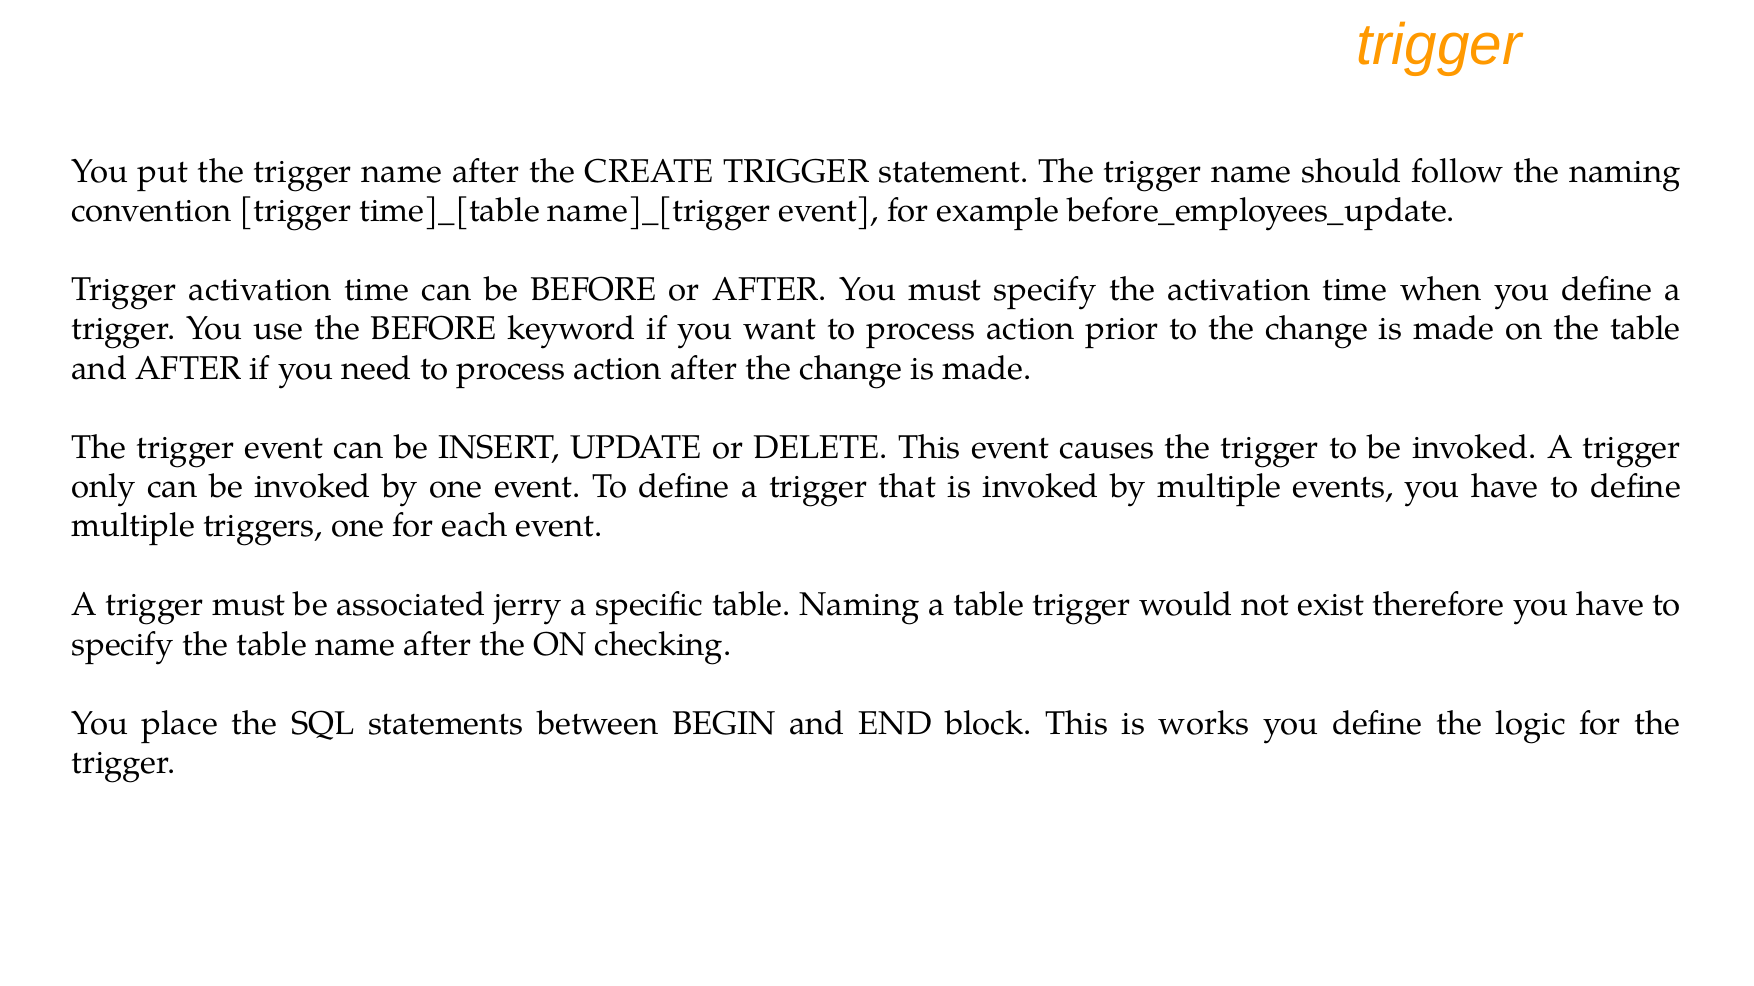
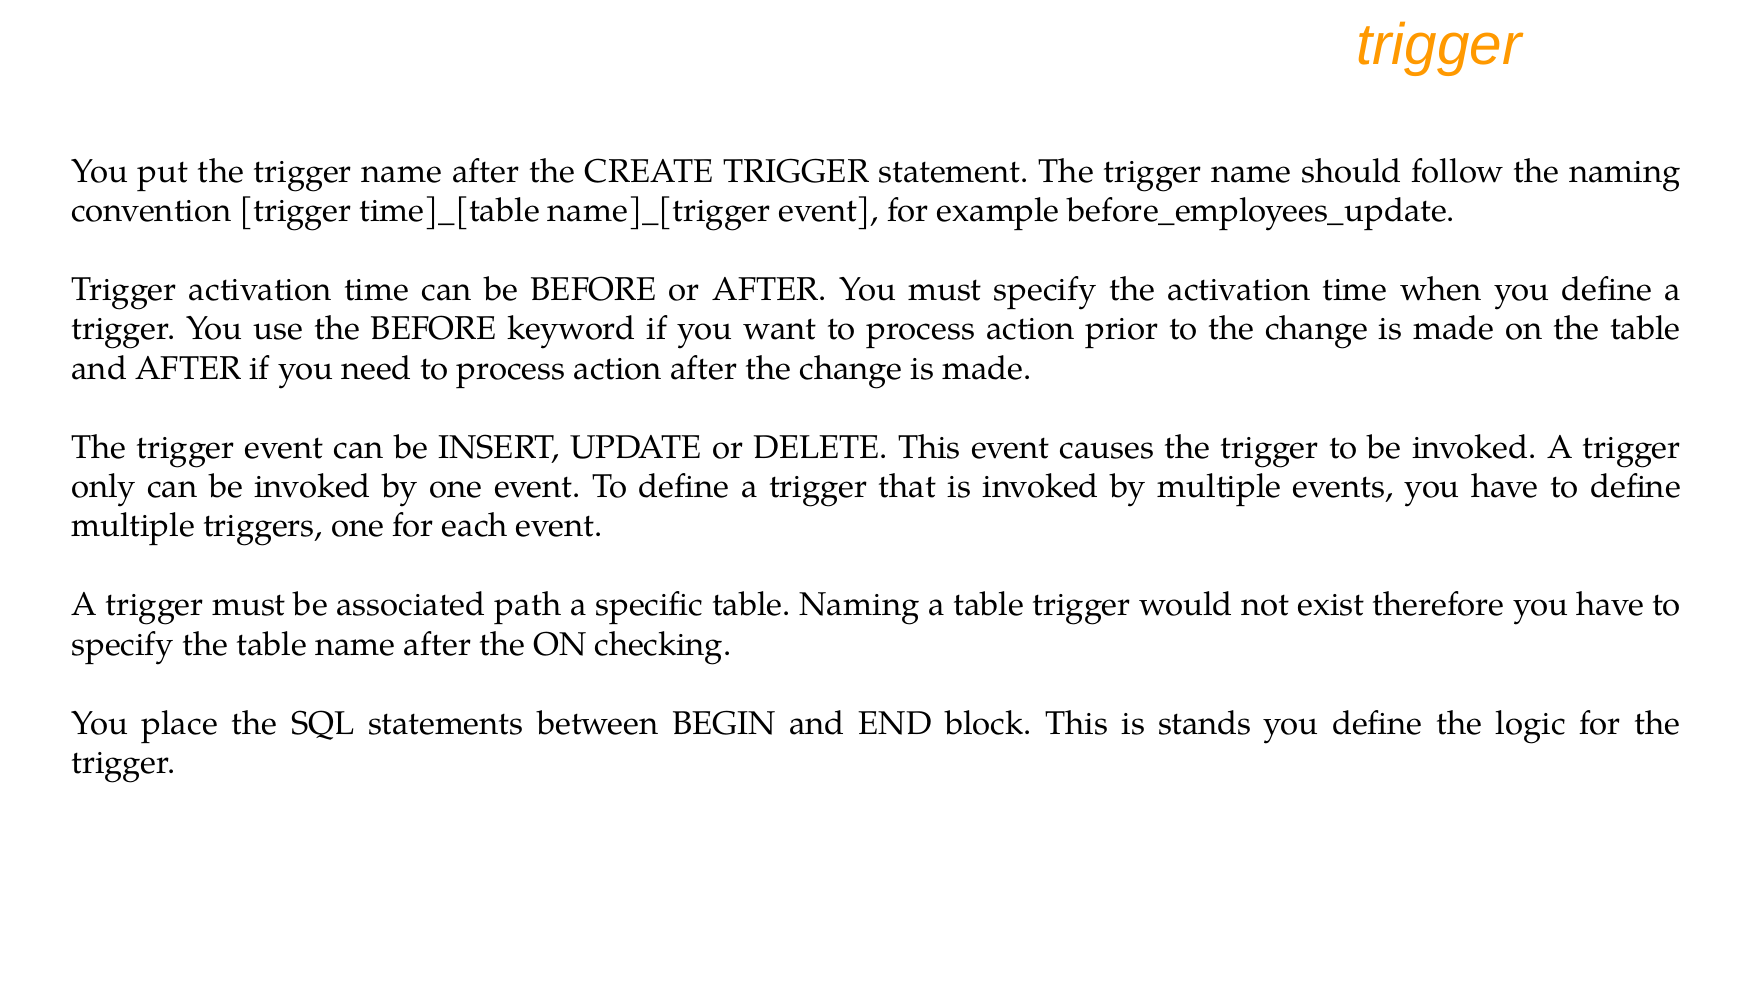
jerry: jerry -> path
works: works -> stands
